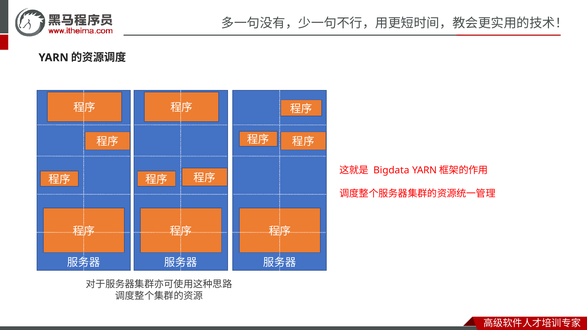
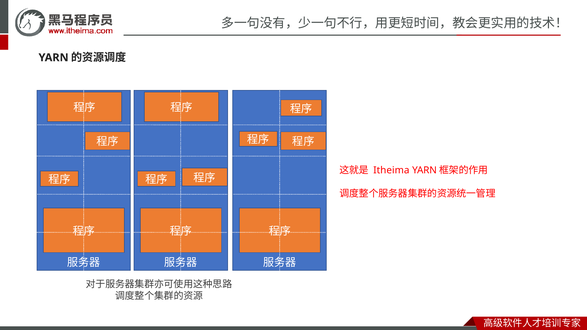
Bigdata: Bigdata -> Itheima
